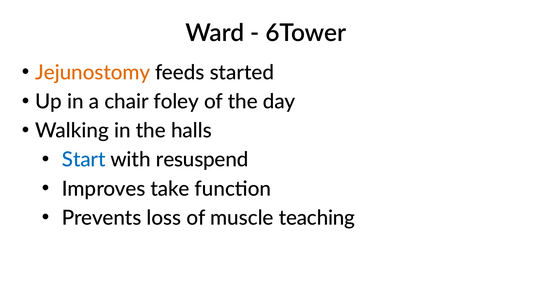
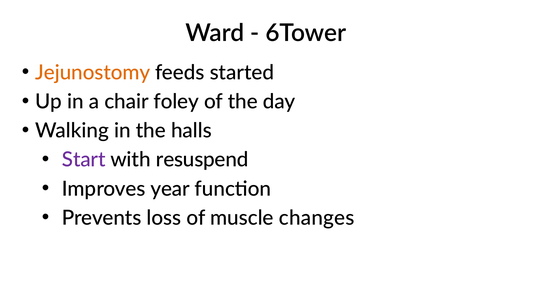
Start colour: blue -> purple
take: take -> year
teaching: teaching -> changes
